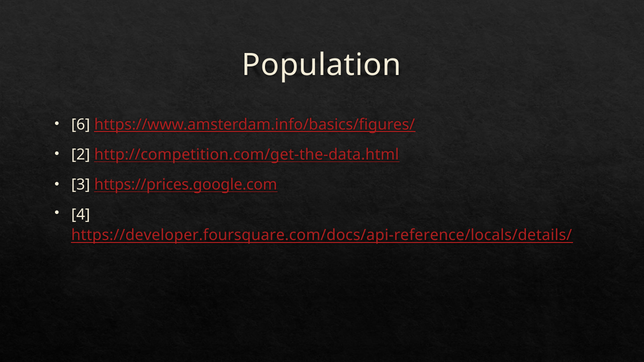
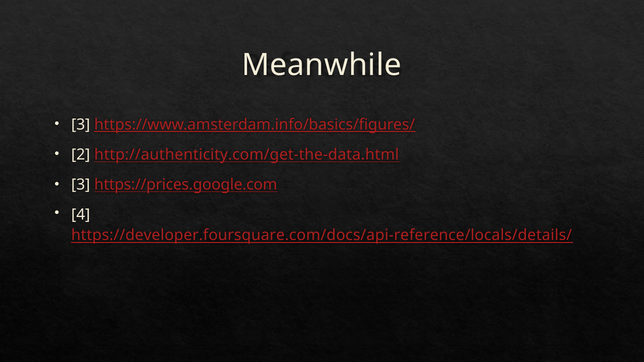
Population: Population -> Meanwhile
6 at (81, 125): 6 -> 3
http://competition.com/get-the-data.html: http://competition.com/get-the-data.html -> http://authenticity.com/get-the-data.html
